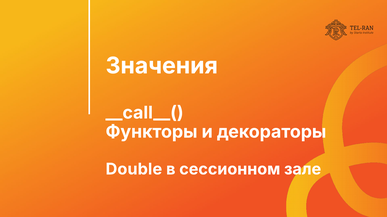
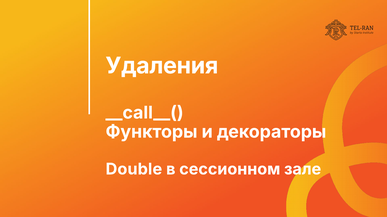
Значения: Значения -> Удаления
